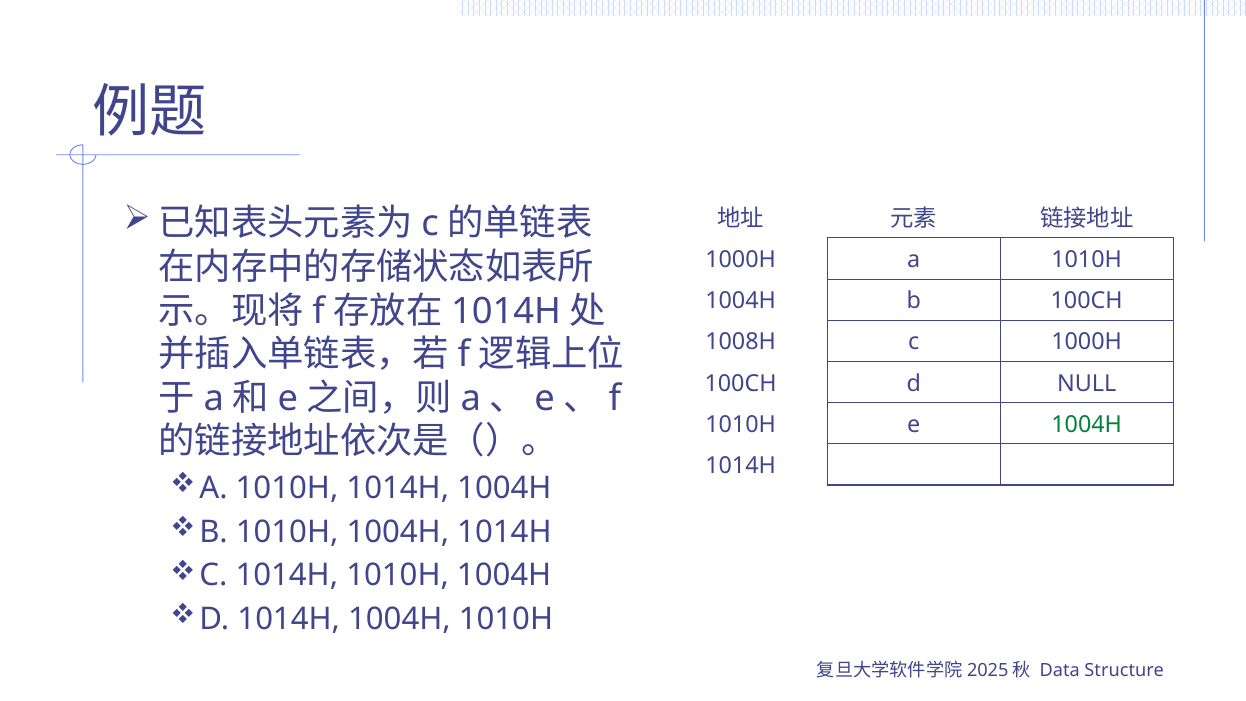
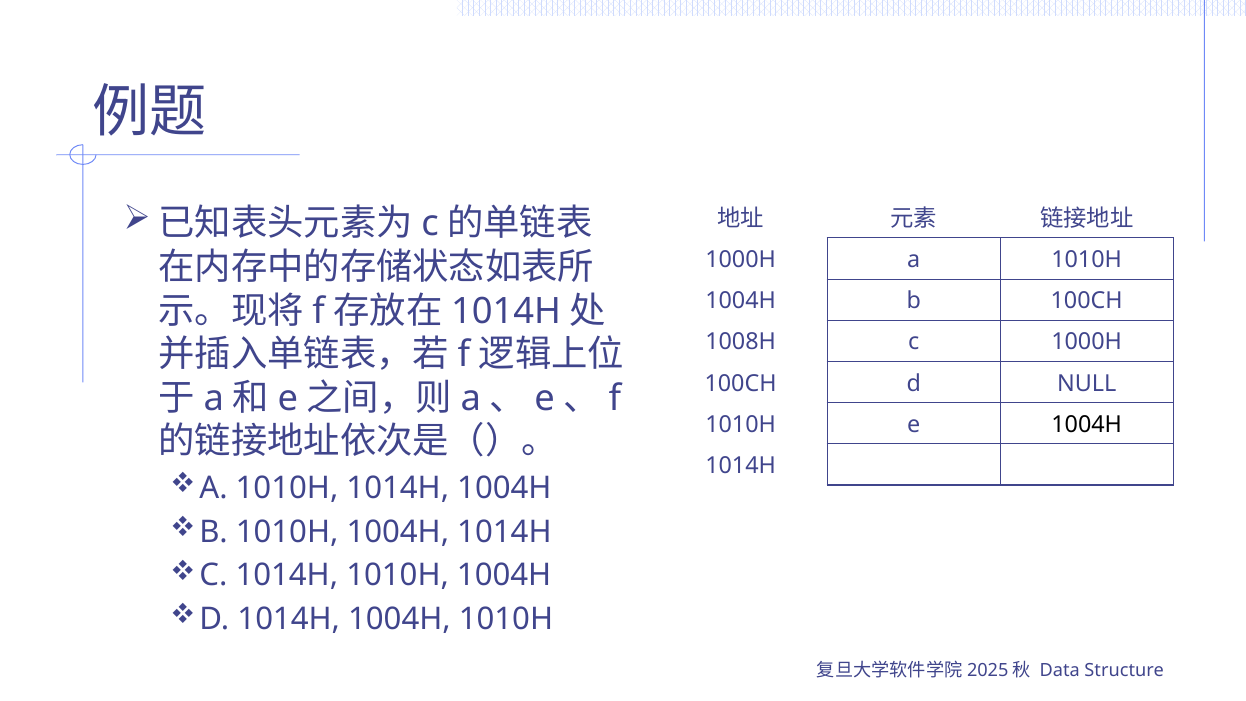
1004H at (1087, 424) colour: green -> black
